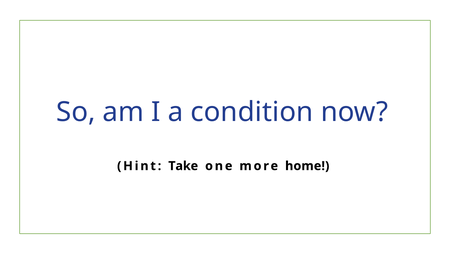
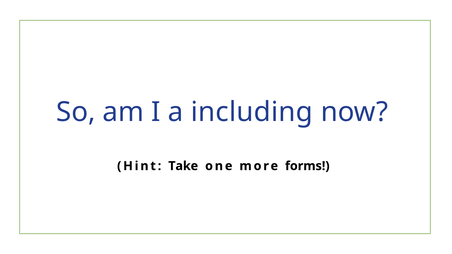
condition: condition -> including
home: home -> forms
